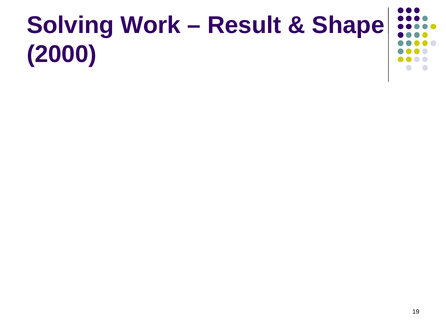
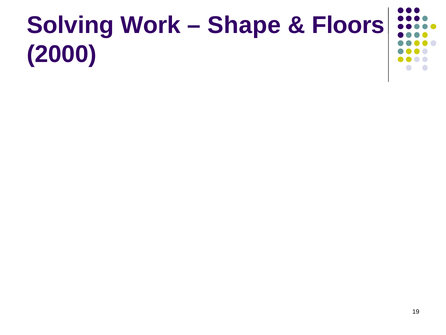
Result: Result -> Shape
Shape: Shape -> Floors
